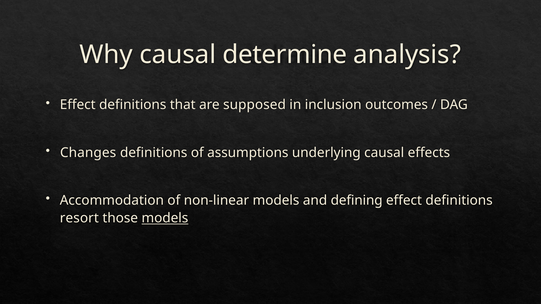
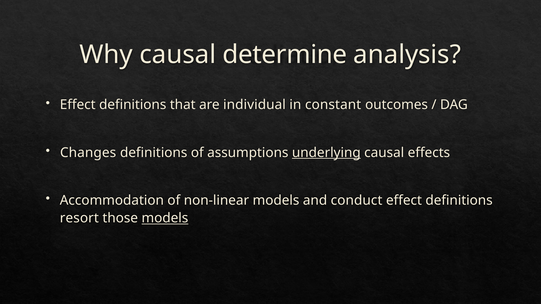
supposed: supposed -> individual
inclusion: inclusion -> constant
underlying underline: none -> present
defining: defining -> conduct
